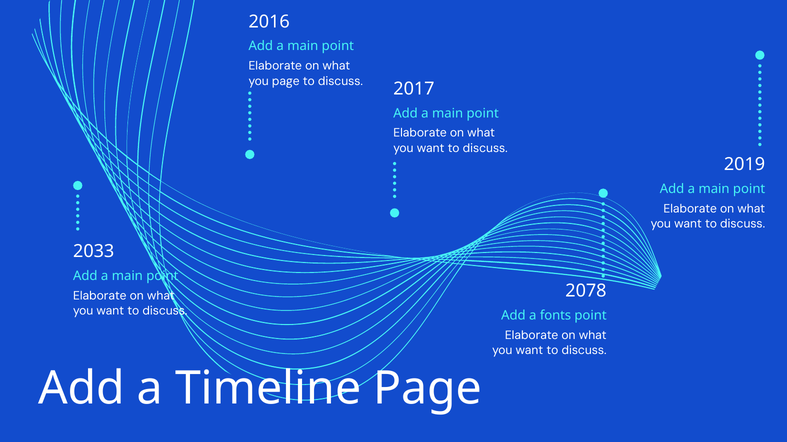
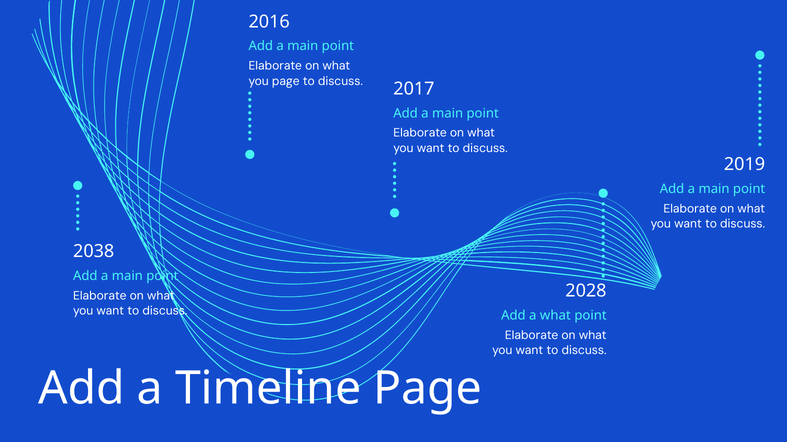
2033: 2033 -> 2038
2078: 2078 -> 2028
a fonts: fonts -> what
